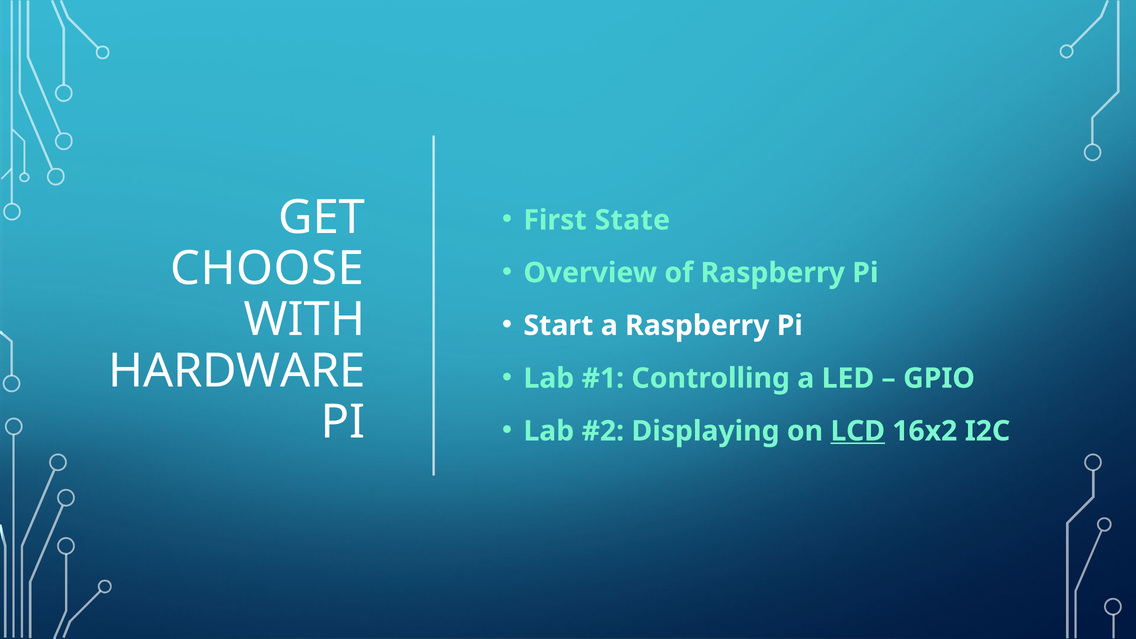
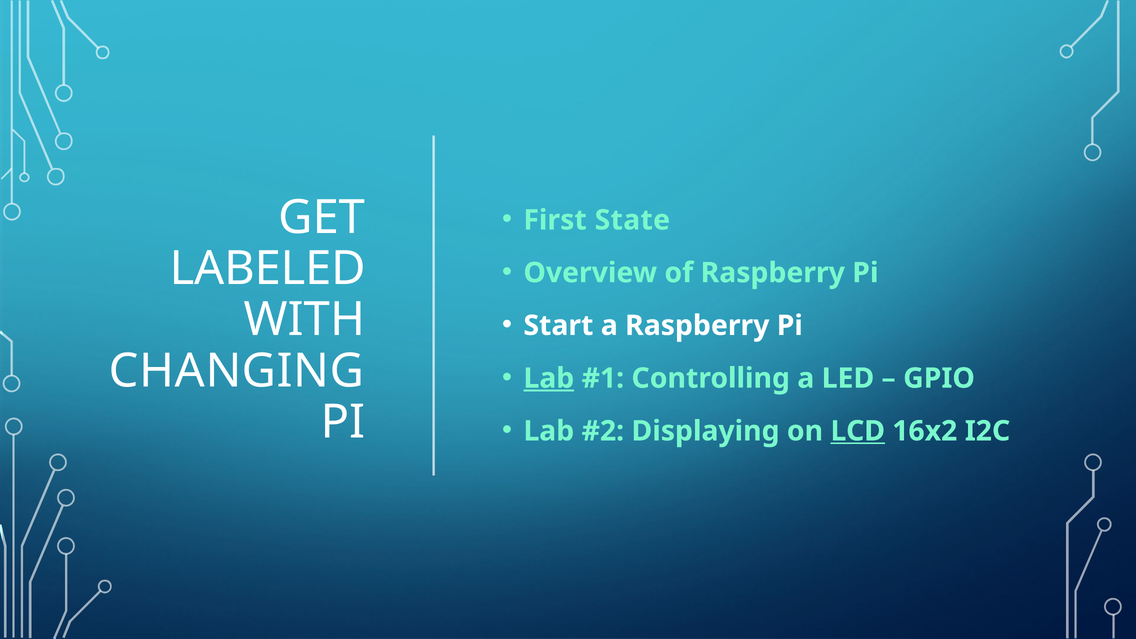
CHOOSE: CHOOSE -> LABELED
HARDWARE: HARDWARE -> CHANGING
Lab at (549, 378) underline: none -> present
